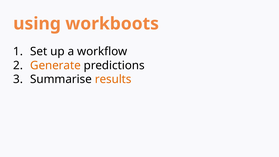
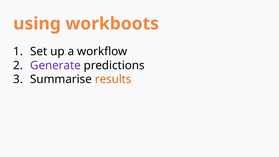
Generate colour: orange -> purple
